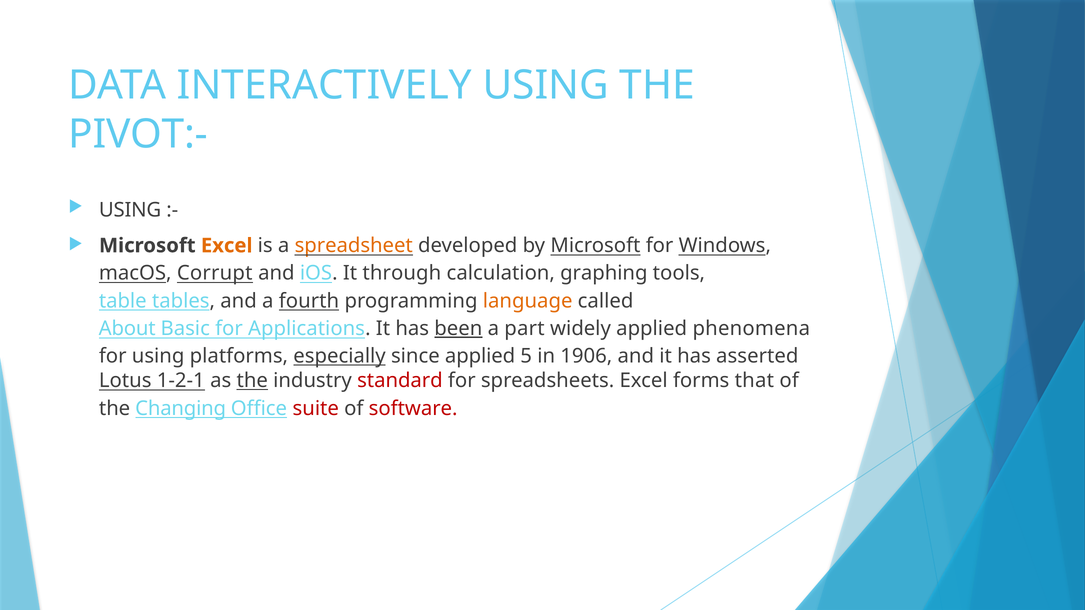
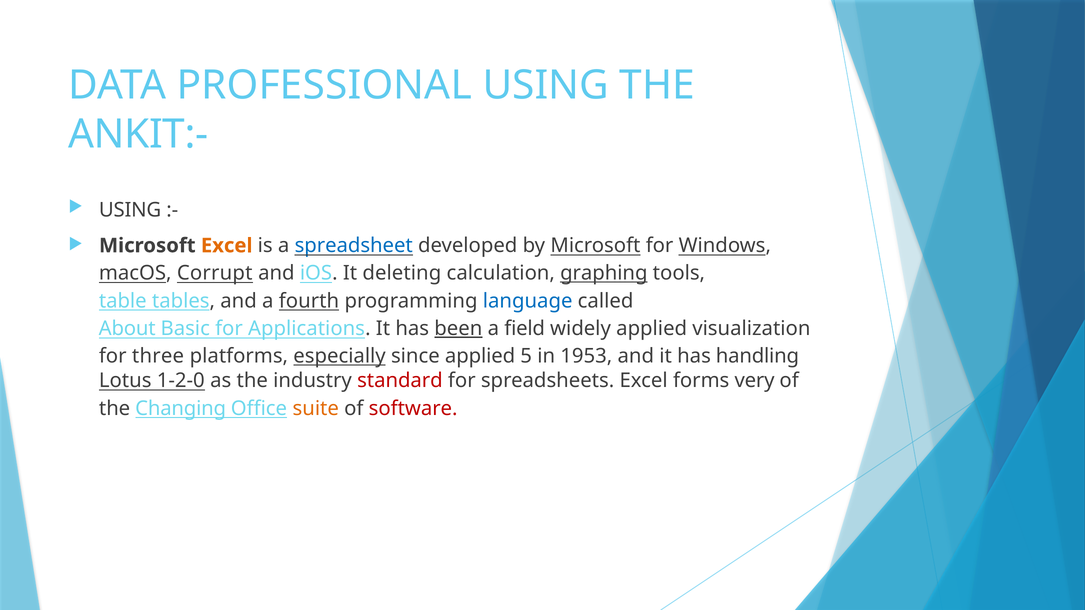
INTERACTIVELY: INTERACTIVELY -> PROFESSIONAL
PIVOT:-: PIVOT:- -> ANKIT:-
spreadsheet colour: orange -> blue
through: through -> deleting
graphing underline: none -> present
language colour: orange -> blue
part: part -> field
phenomena: phenomena -> visualization
for using: using -> three
1906: 1906 -> 1953
asserted: asserted -> handling
1-2-1: 1-2-1 -> 1-2-0
the at (252, 381) underline: present -> none
that: that -> very
suite colour: red -> orange
